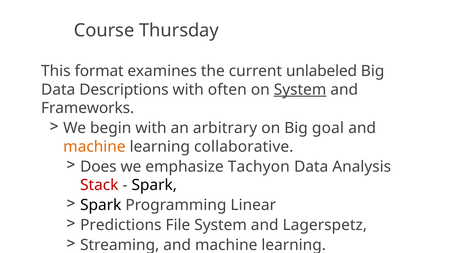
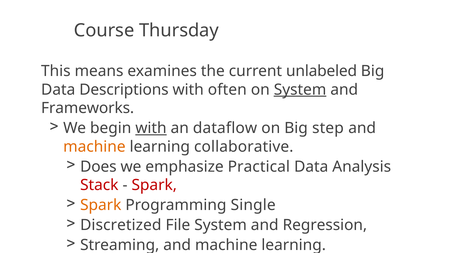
format: format -> means
with at (151, 128) underline: none -> present
arbitrary: arbitrary -> dataflow
goal: goal -> step
Tachyon: Tachyon -> Practical
Spark at (154, 185) colour: black -> red
Spark at (101, 205) colour: black -> orange
Linear: Linear -> Single
Predictions: Predictions -> Discretized
Lagerspetz: Lagerspetz -> Regression
